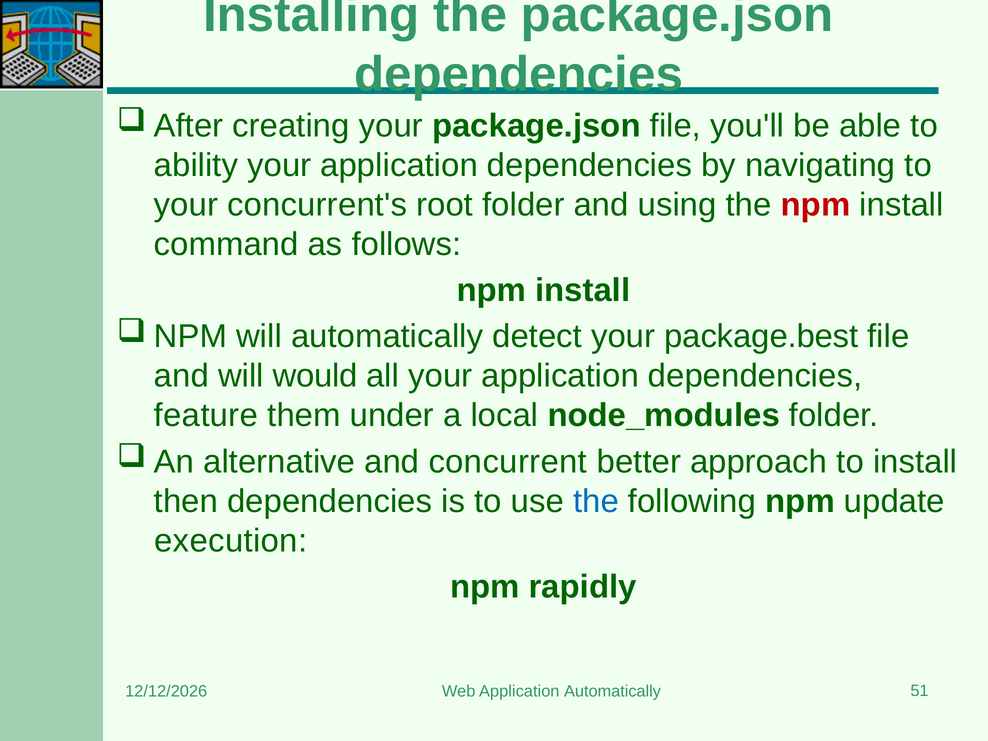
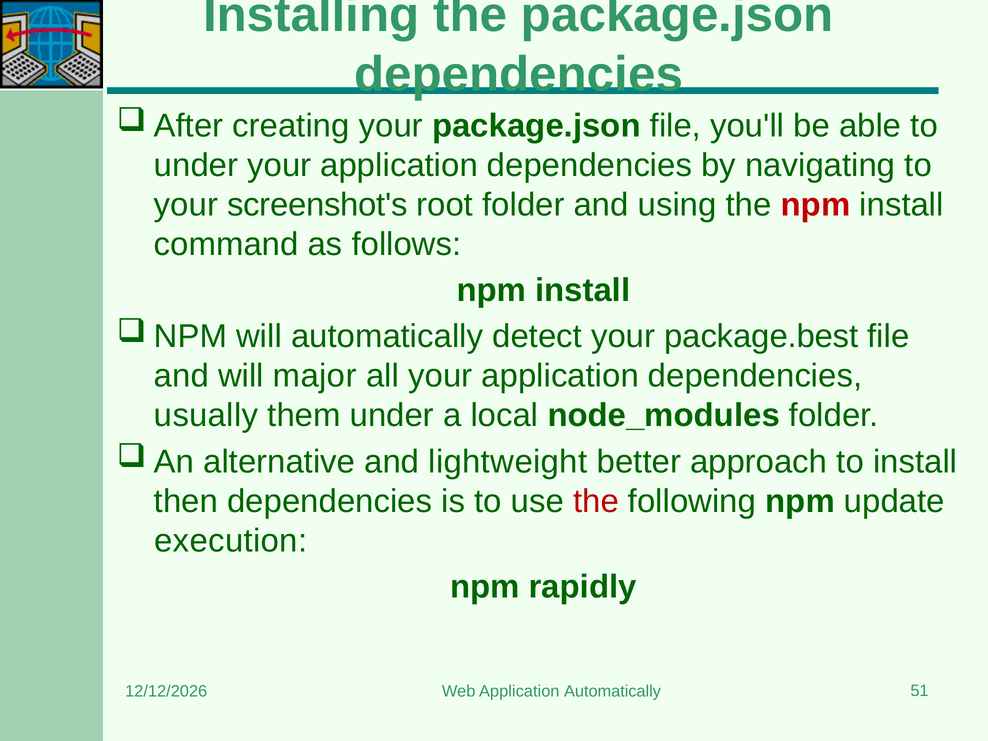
ability at (196, 165): ability -> under
concurrent's: concurrent's -> screenshot's
would: would -> major
feature: feature -> usually
concurrent: concurrent -> lightweight
the at (596, 501) colour: blue -> red
